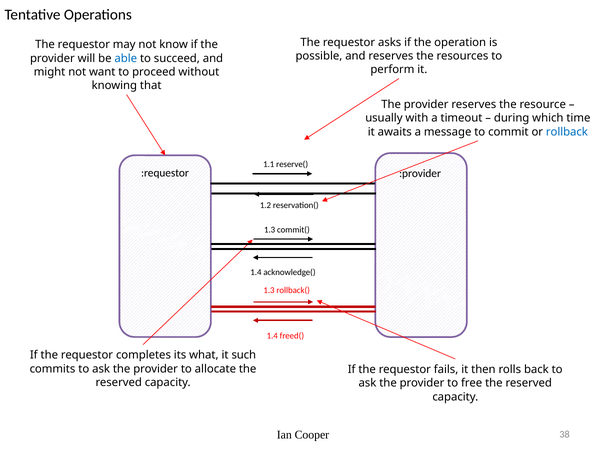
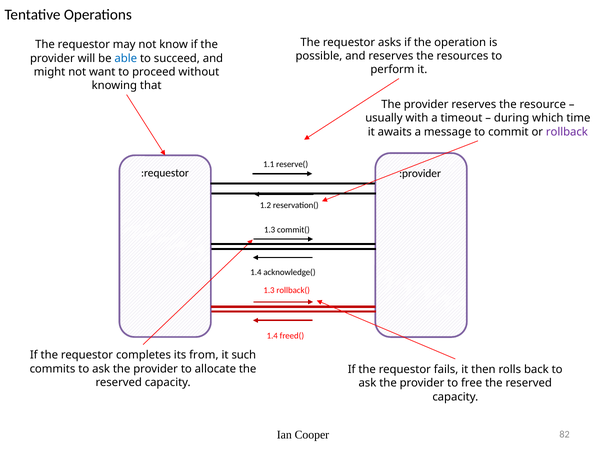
rollback colour: blue -> purple
what: what -> from
38: 38 -> 82
